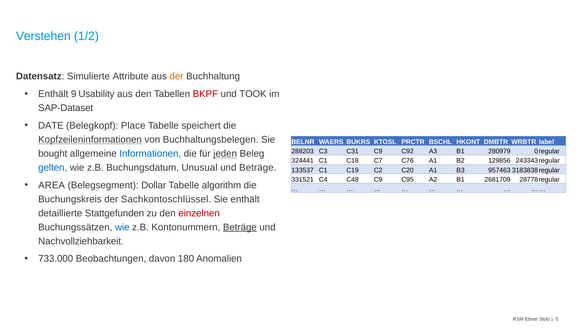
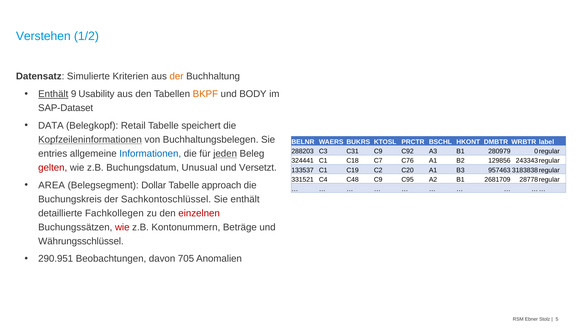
Attribute: Attribute -> Kriterien
Enthält at (53, 94) underline: none -> present
BKPF colour: red -> orange
TOOK: TOOK -> BODY
DATE: DATE -> DATA
Place: Place -> Retail
bought: bought -> entries
gelten colour: blue -> red
und Beträge: Beträge -> Versetzt
algorithm: algorithm -> approach
Stattgefunden: Stattgefunden -> Fachkollegen
wie at (122, 227) colour: blue -> red
Beträge at (240, 227) underline: present -> none
Nachvollziehbarkeit: Nachvollziehbarkeit -> Währungsschlüssel
733.000: 733.000 -> 290.951
180: 180 -> 705
